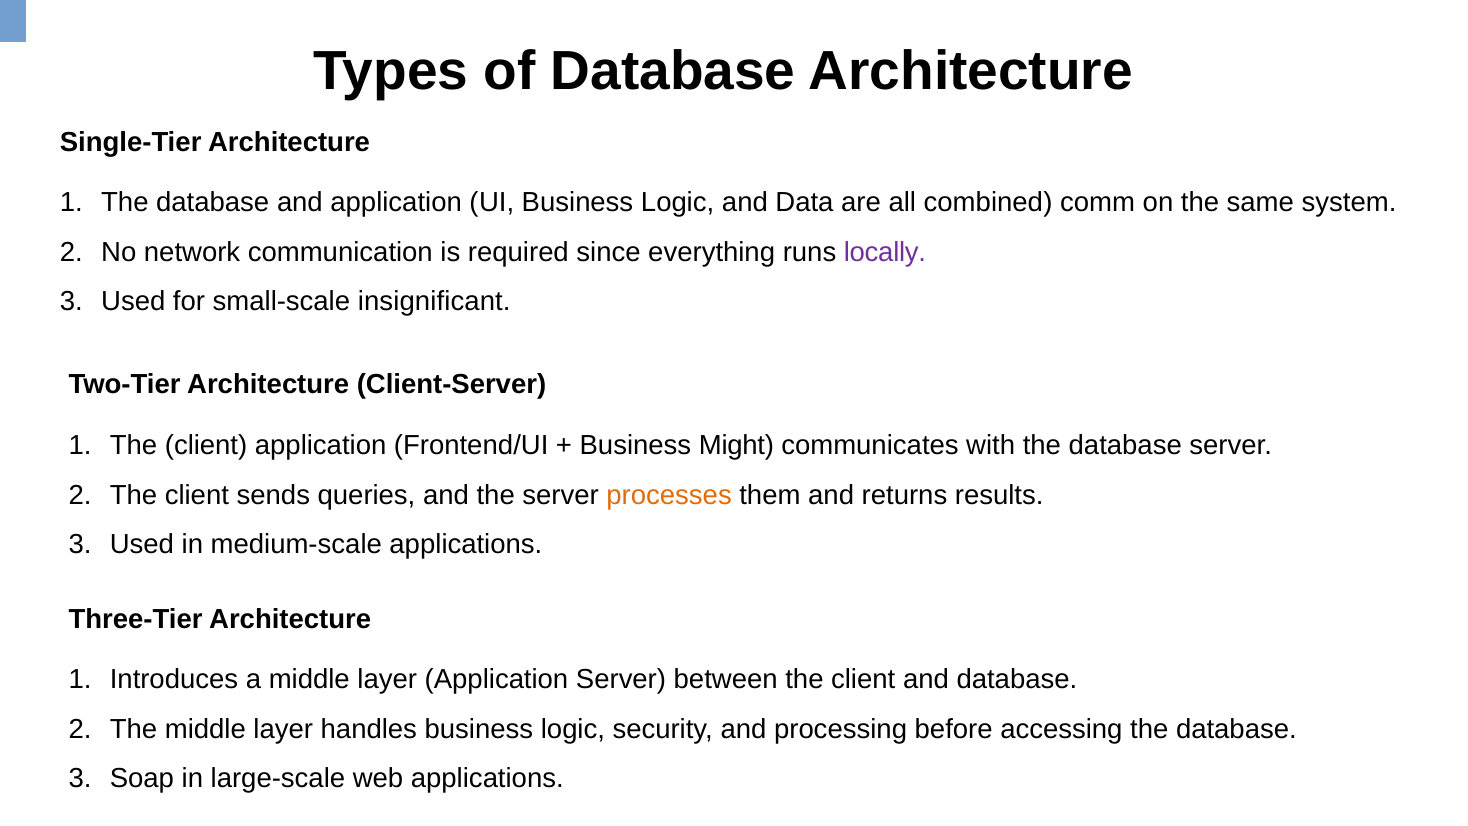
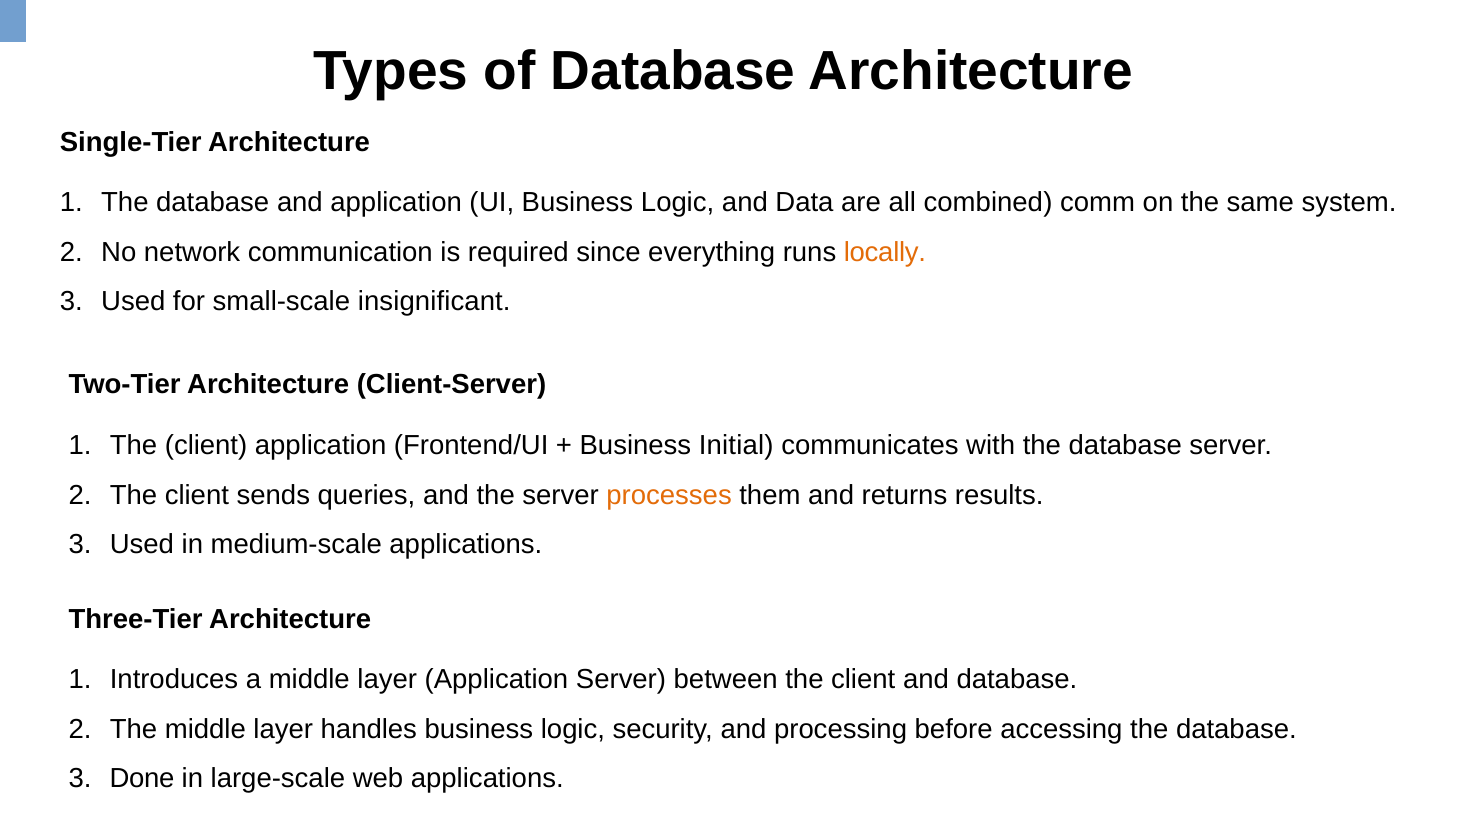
locally colour: purple -> orange
Might: Might -> Initial
Soap: Soap -> Done
